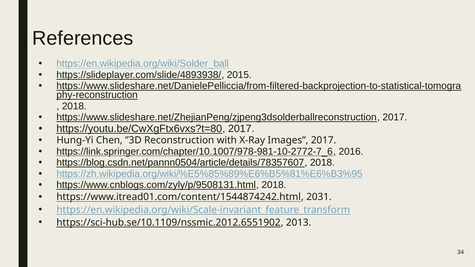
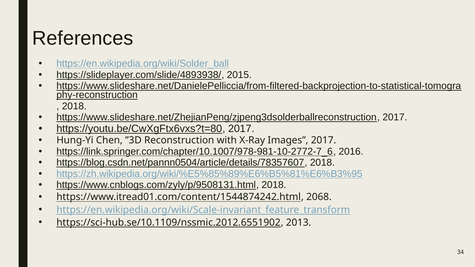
2031: 2031 -> 2068
